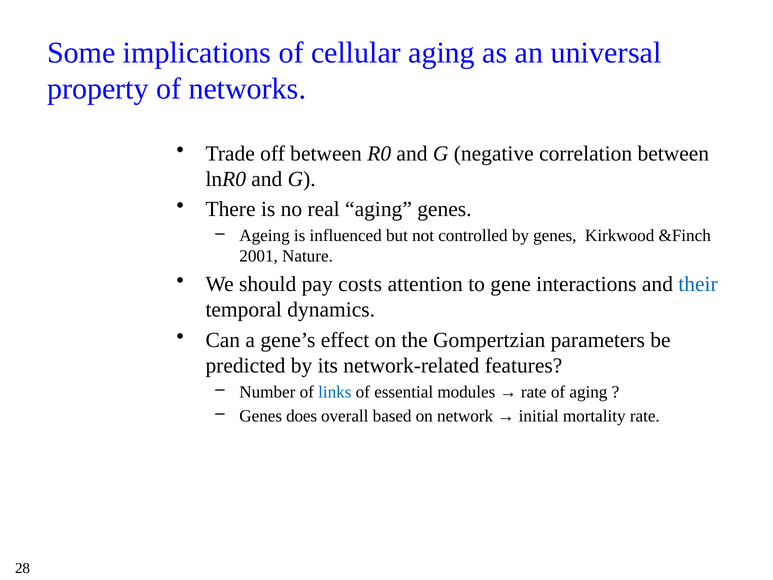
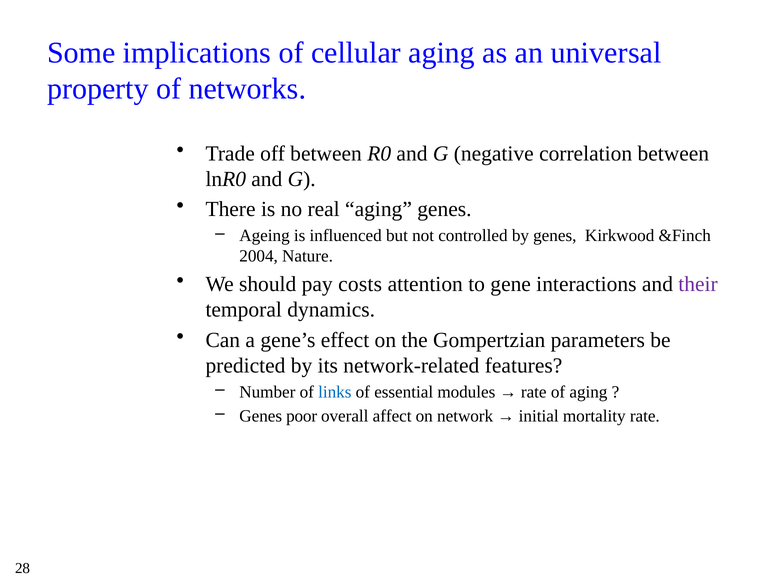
2001: 2001 -> 2004
their colour: blue -> purple
does: does -> poor
based: based -> affect
